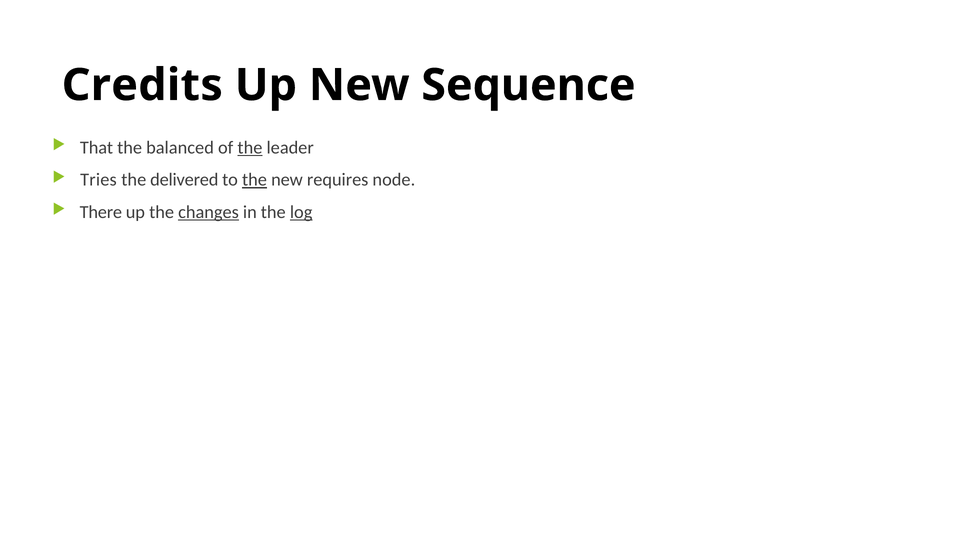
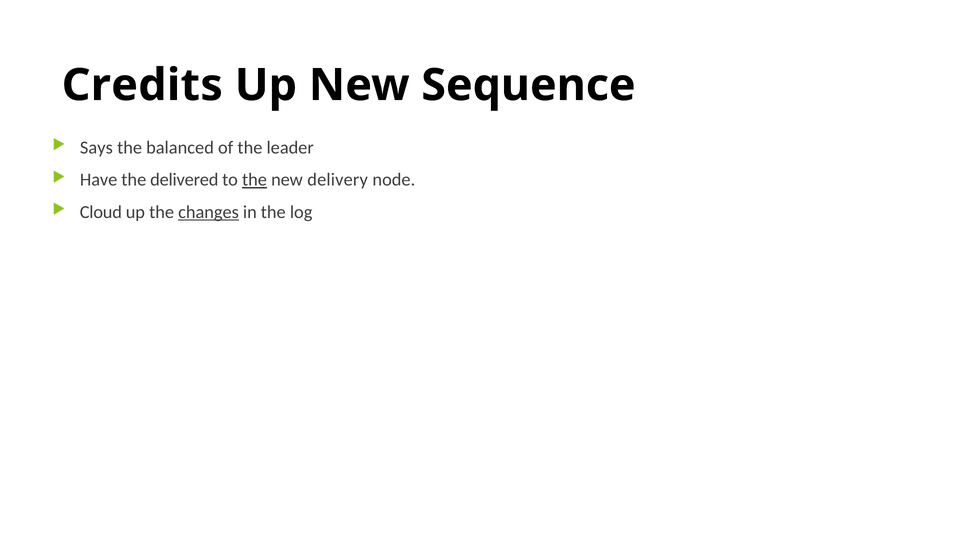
That: That -> Says
the at (250, 148) underline: present -> none
Tries: Tries -> Have
requires: requires -> delivery
There: There -> Cloud
log underline: present -> none
